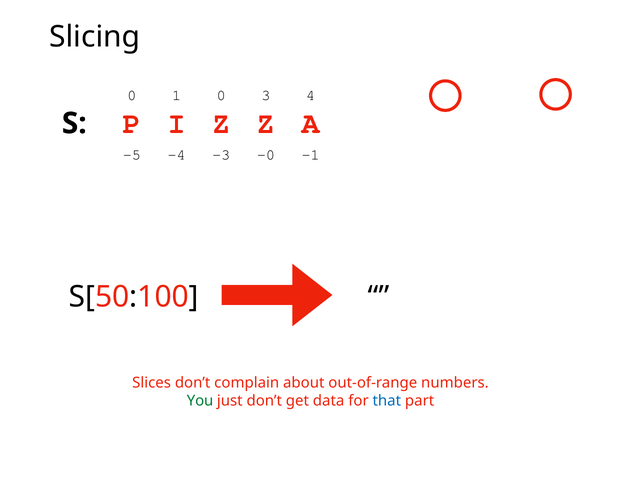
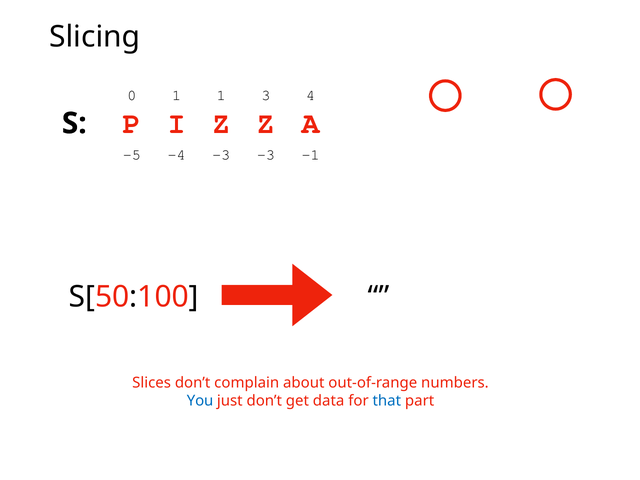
1 0: 0 -> 1
-3 -0: -0 -> -3
You colour: green -> blue
